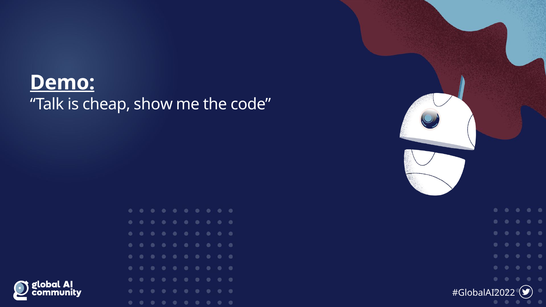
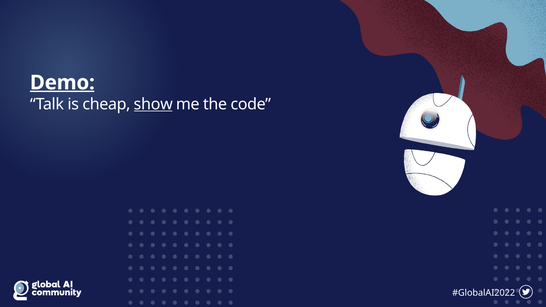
show underline: none -> present
